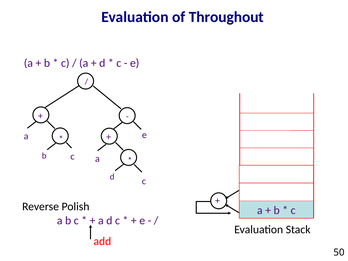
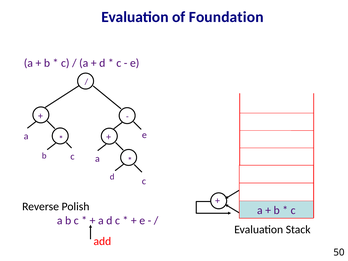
Throughout: Throughout -> Foundation
